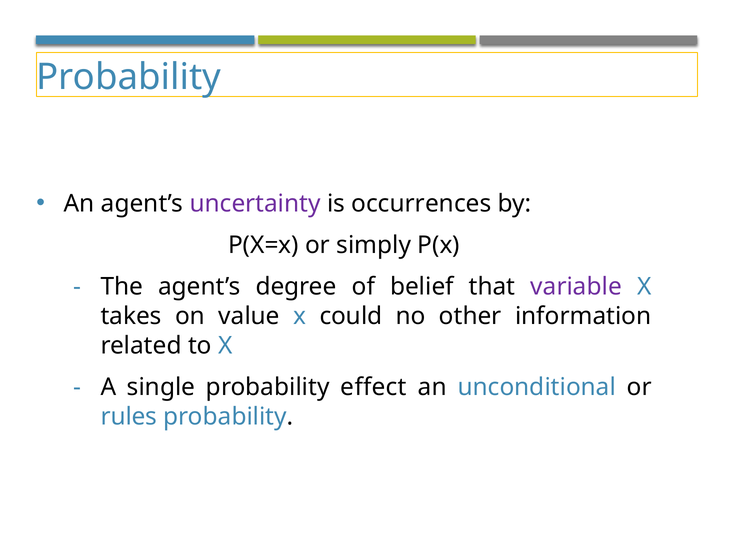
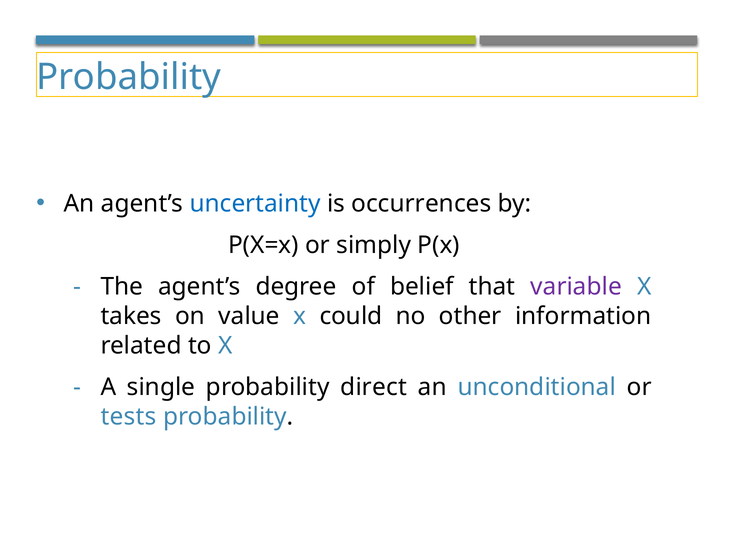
uncertainty colour: purple -> blue
effect: effect -> direct
rules: rules -> tests
